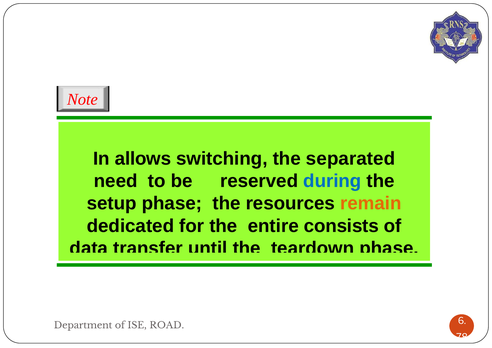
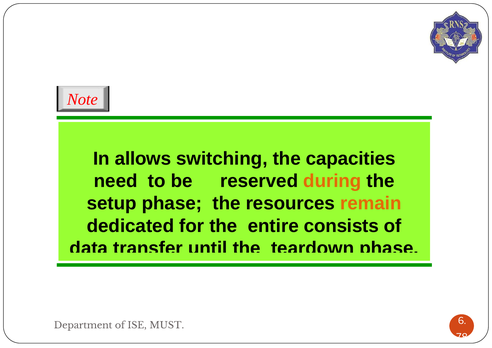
separated: separated -> capacities
during colour: blue -> orange
ROAD: ROAD -> MUST
